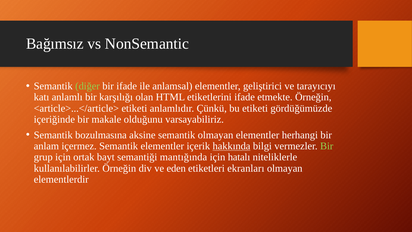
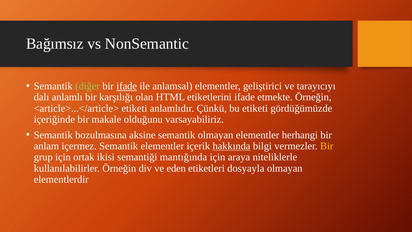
ifade at (127, 86) underline: none -> present
katı: katı -> dalı
Bir at (327, 146) colour: light green -> yellow
bayt: bayt -> ikisi
hatalı: hatalı -> araya
ekranları: ekranları -> dosyayla
